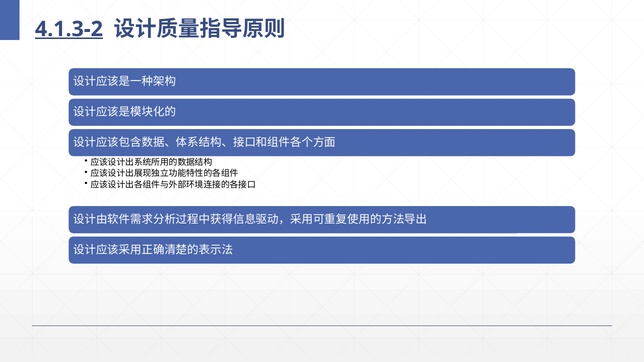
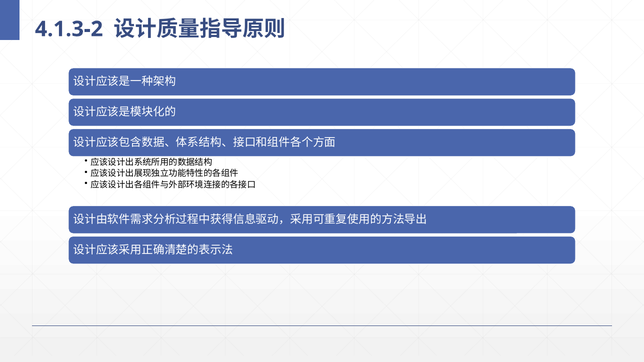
4.1.3-2 underline: present -> none
